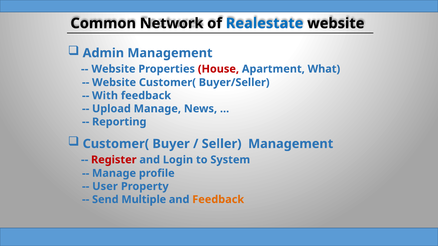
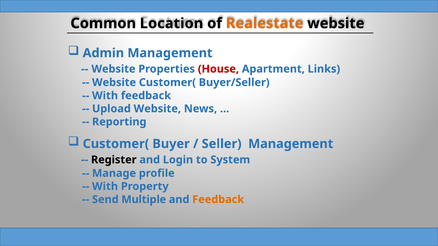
Network: Network -> Location
Realestate colour: blue -> orange
What: What -> Links
Upload Manage: Manage -> Website
Register colour: red -> black
User at (105, 187): User -> With
